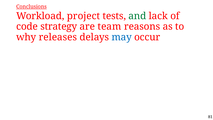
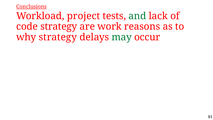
team: team -> work
why releases: releases -> strategy
may colour: blue -> green
